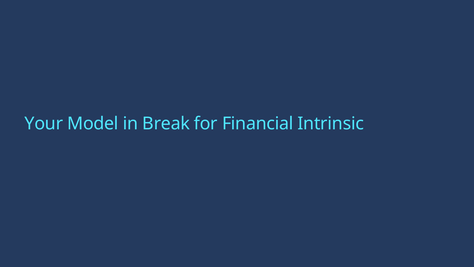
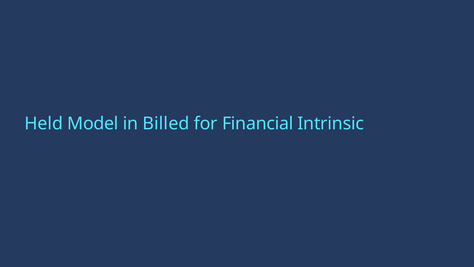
Your: Your -> Held
Break: Break -> Billed
